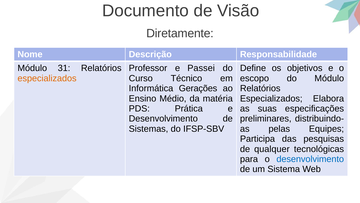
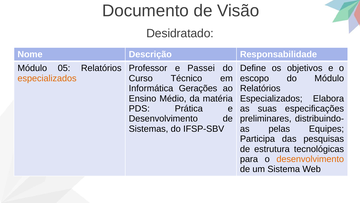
Diretamente: Diretamente -> Desidratado
31: 31 -> 05
qualquer: qualquer -> estrutura
desenvolvimento at (310, 159) colour: blue -> orange
